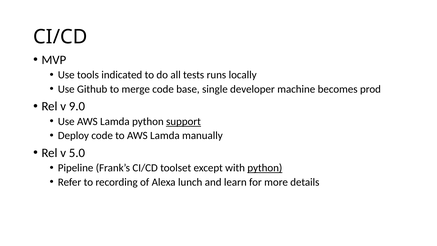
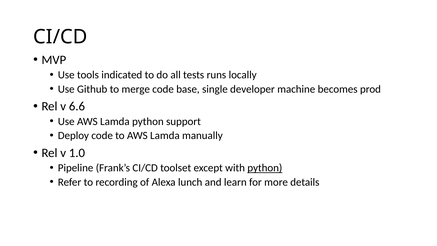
9.0: 9.0 -> 6.6
support underline: present -> none
5.0: 5.0 -> 1.0
